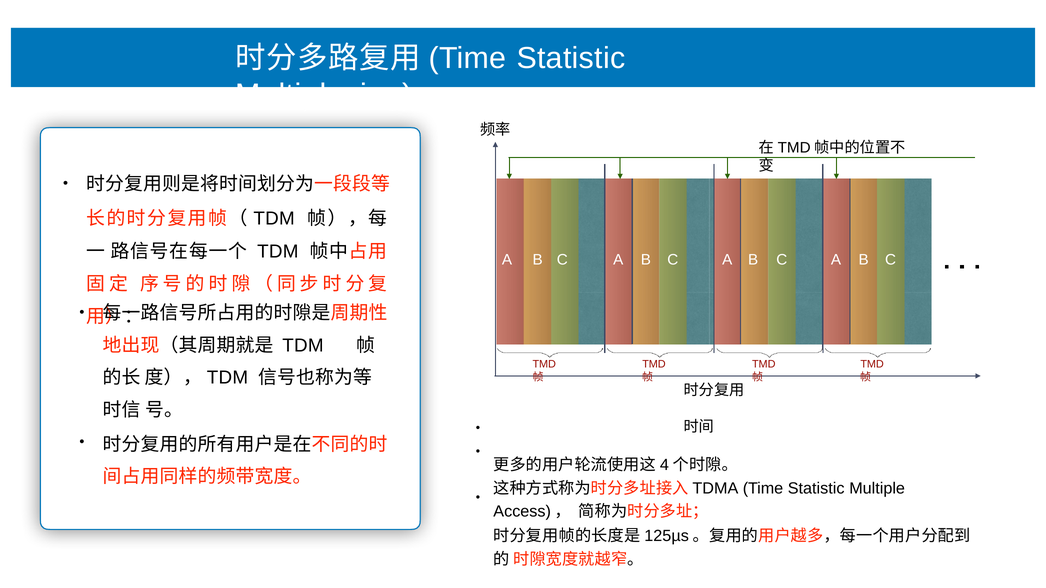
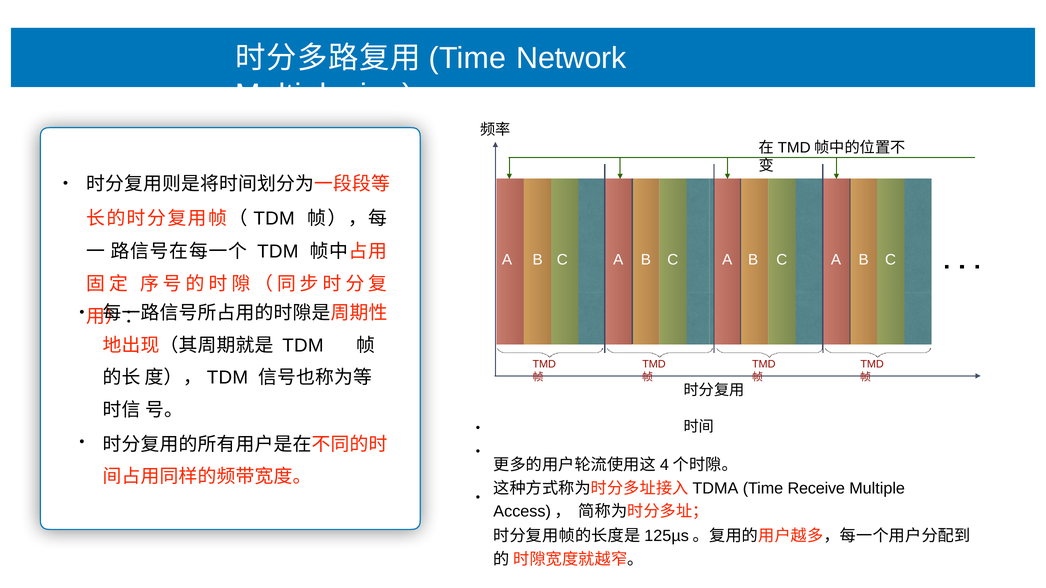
Statistic at (571, 58): Statistic -> Network
Statistic at (816, 489): Statistic -> Receive
